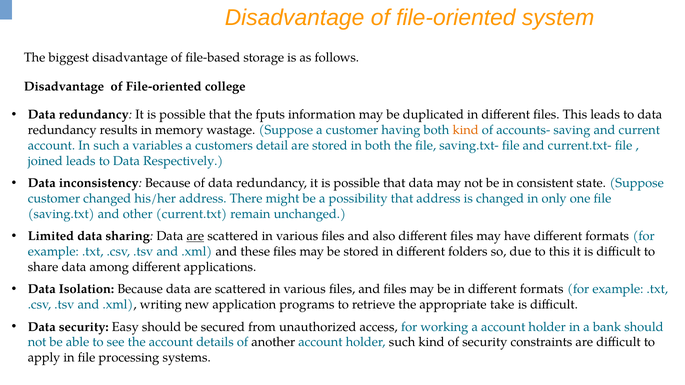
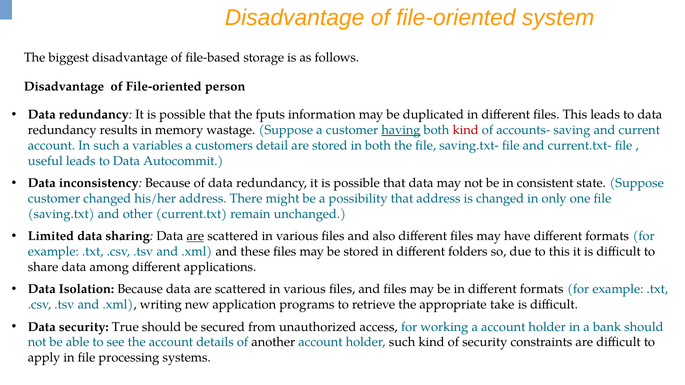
college: college -> person
having underline: none -> present
kind at (466, 130) colour: orange -> red
joined: joined -> useful
Respectively: Respectively -> Autocommit
Easy: Easy -> True
